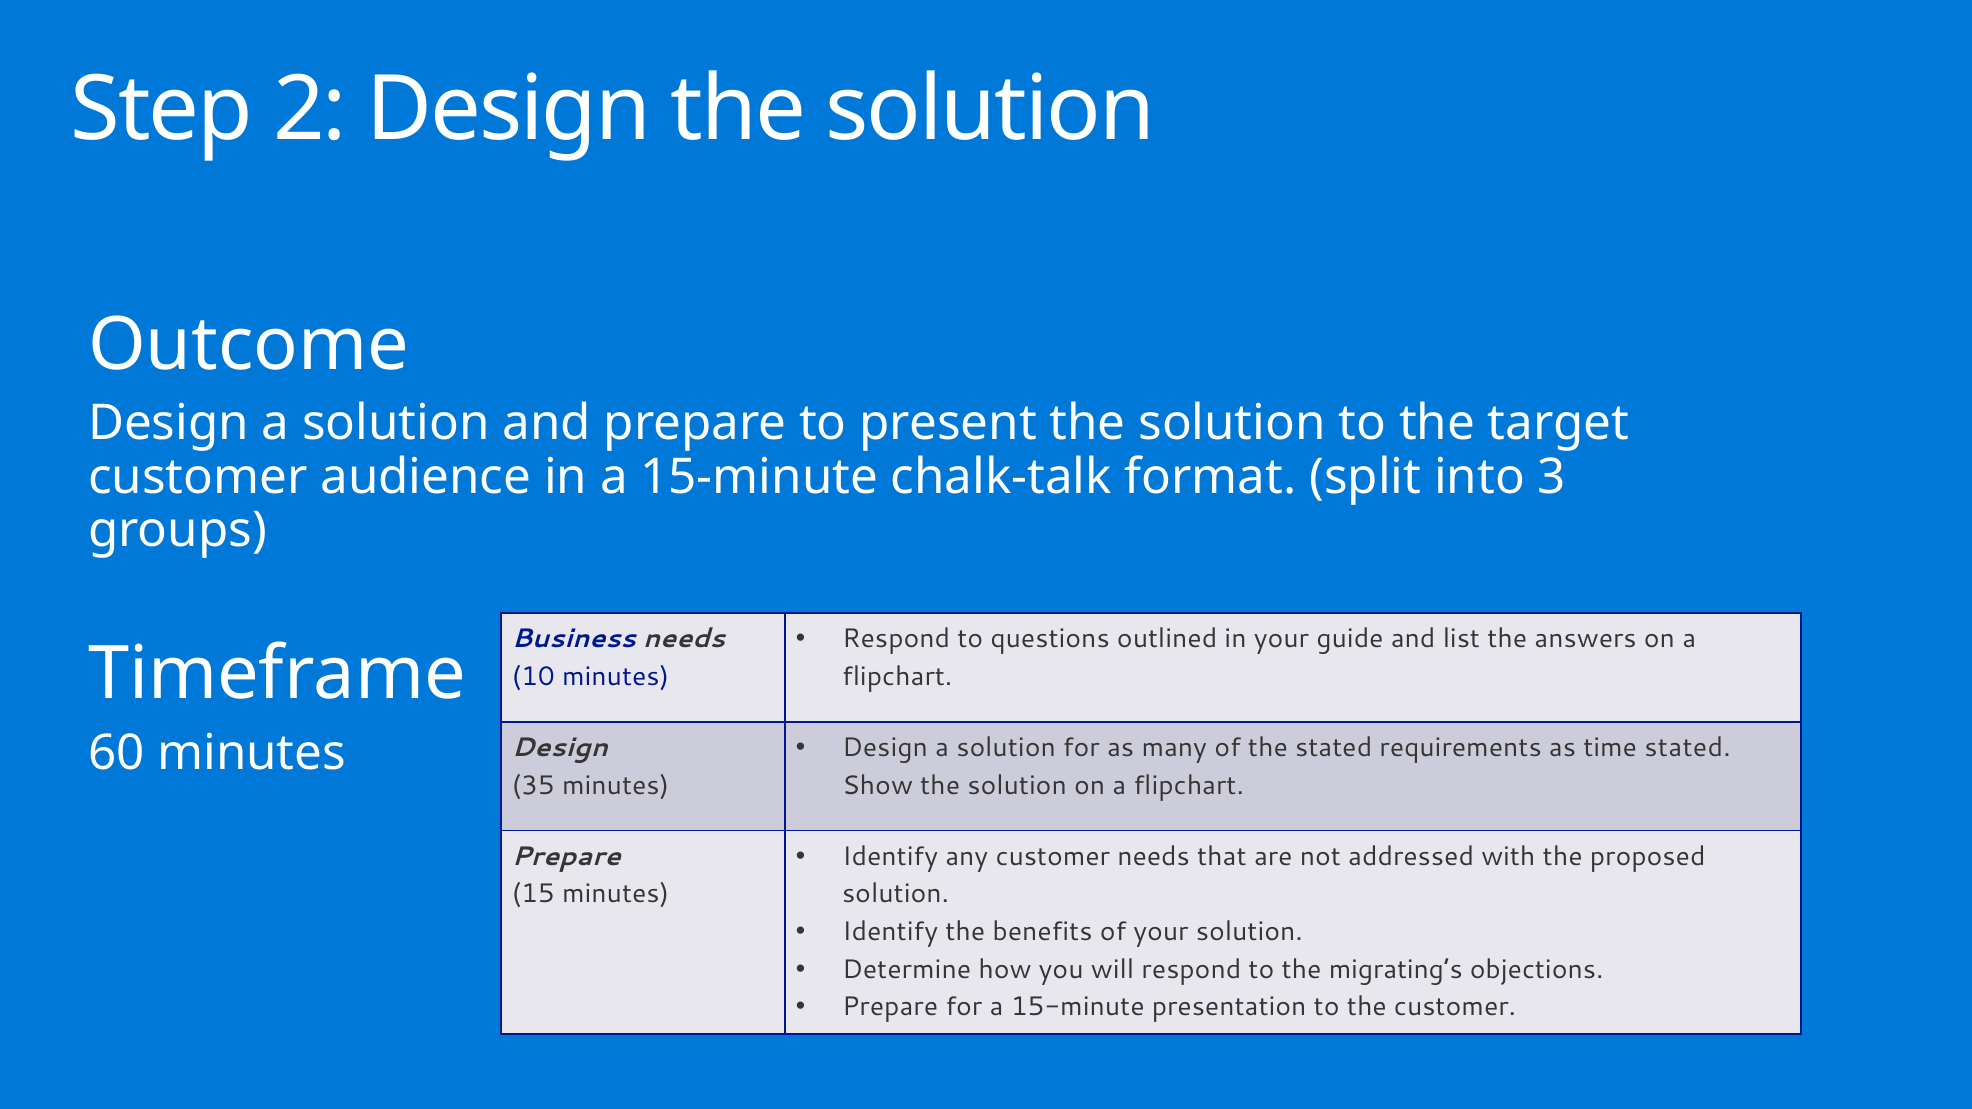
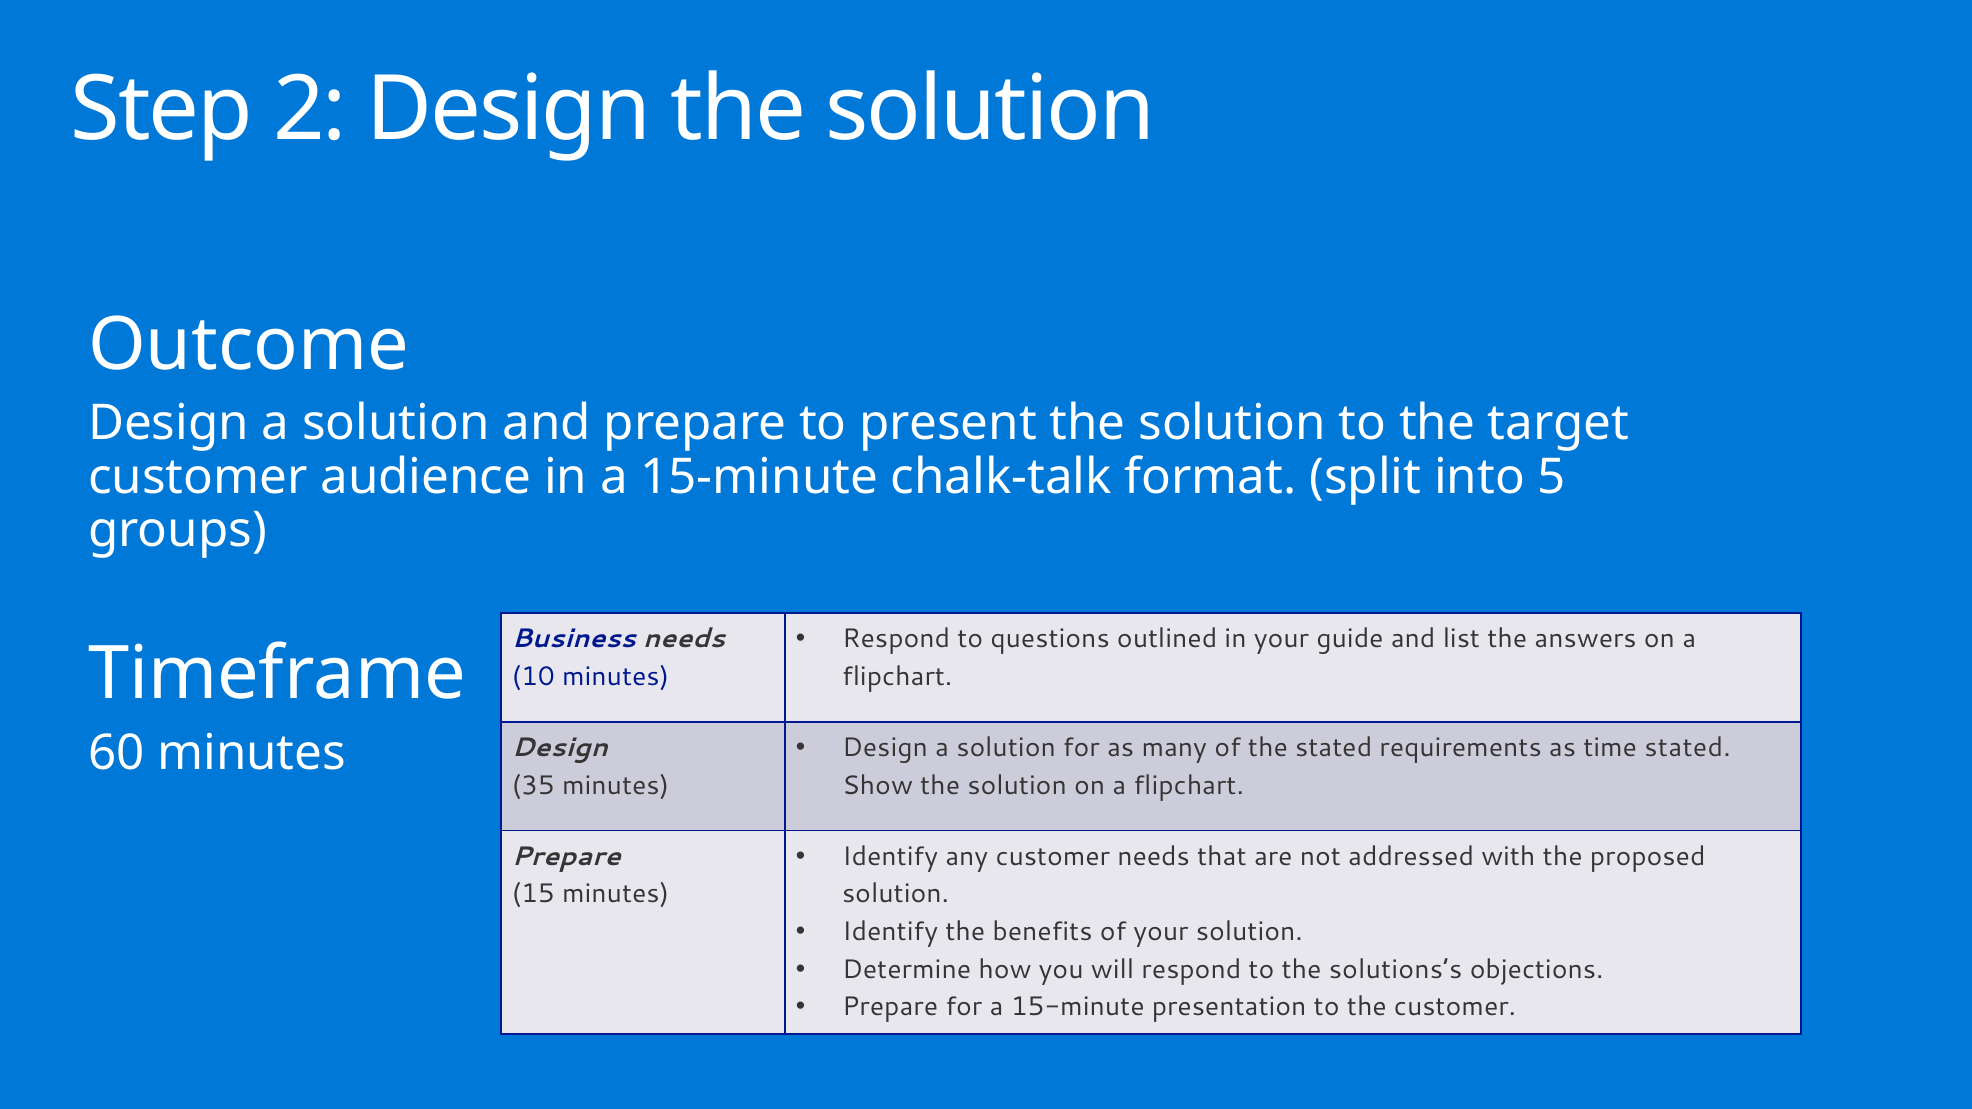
3: 3 -> 5
migrating’s: migrating’s -> solutions’s
